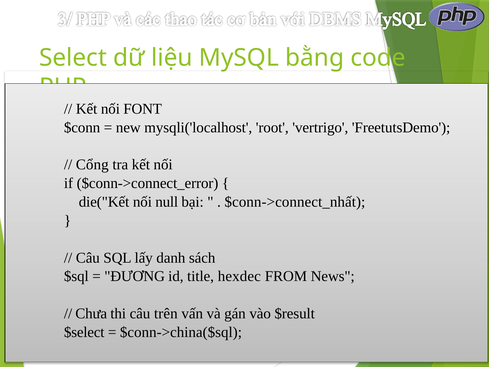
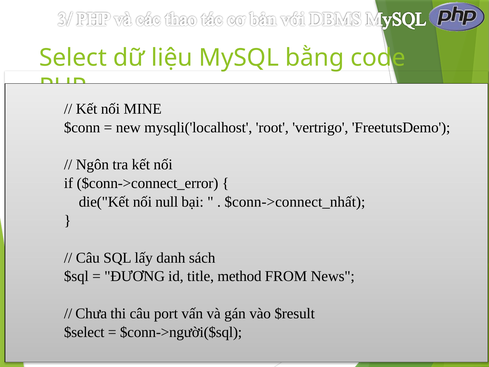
FONT: FONT -> MINE
Cổng: Cổng -> Ngôn
hexdec: hexdec -> method
trên: trên -> port
$conn->china($sql: $conn->china($sql -> $conn->người($sql
